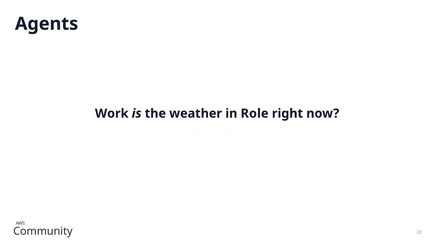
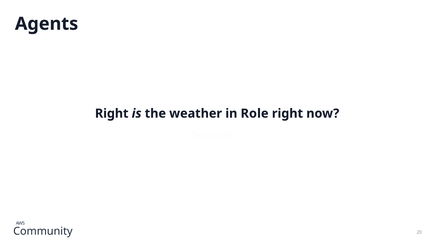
Work at (112, 114): Work -> Right
